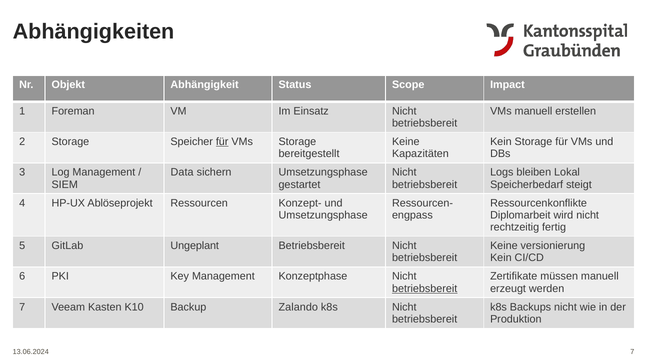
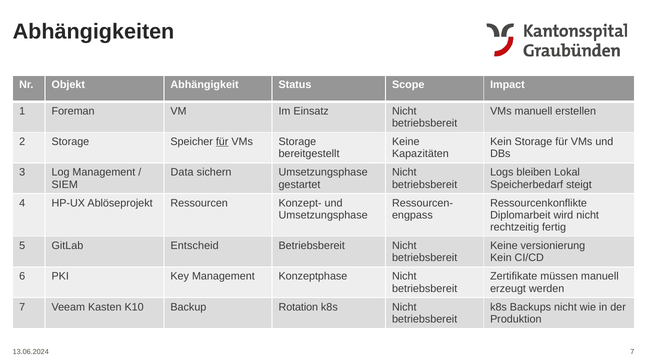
Ungeplant: Ungeplant -> Entscheid
betriebsbereit at (425, 288) underline: present -> none
Zalando: Zalando -> Rotation
